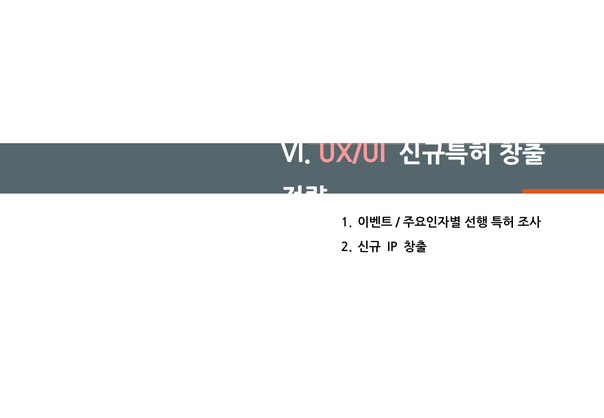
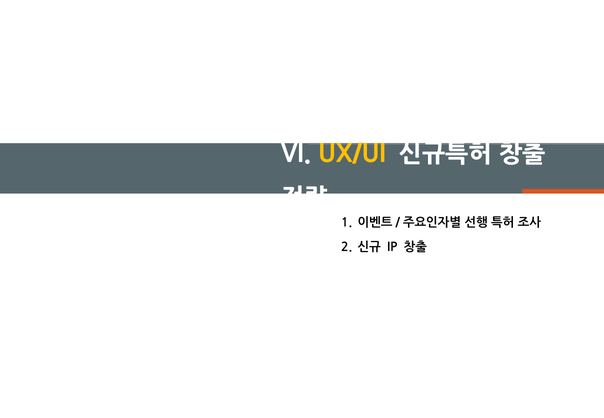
UX/UI colour: pink -> yellow
